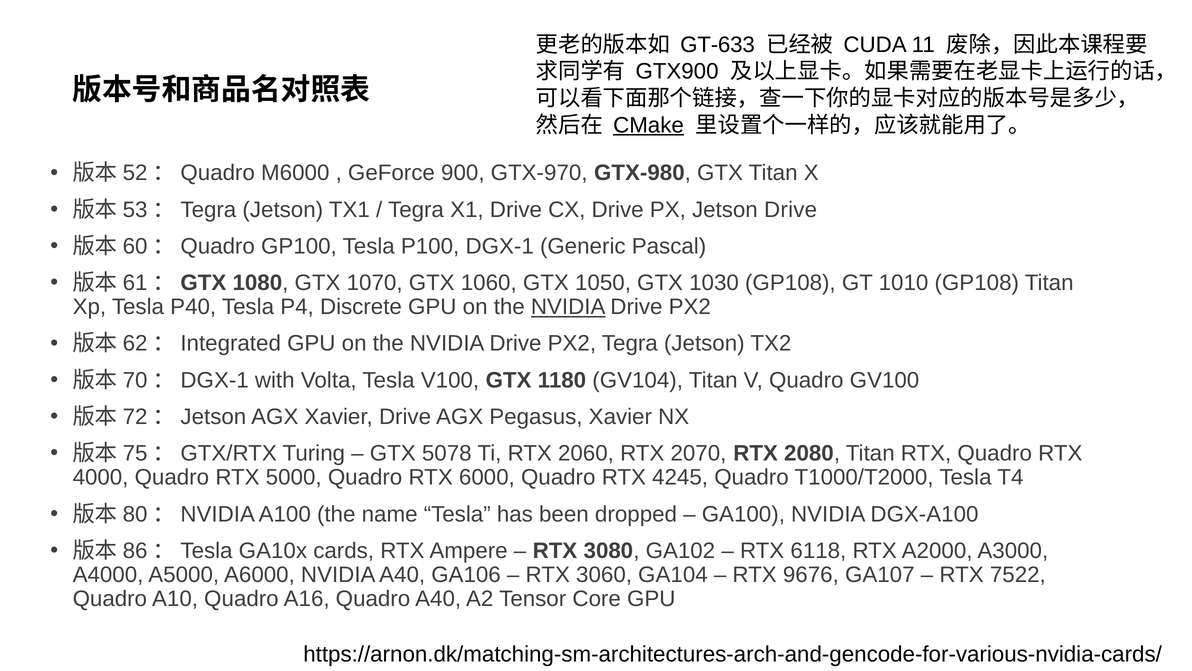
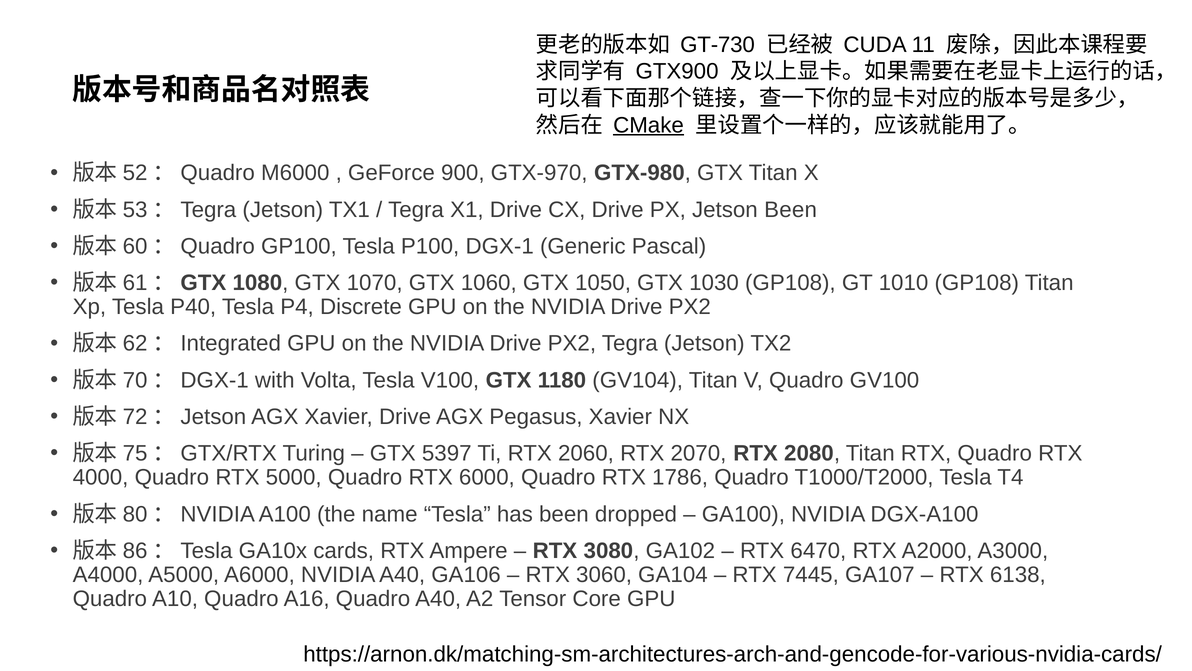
GT-633: GT-633 -> GT-730
Jetson Drive: Drive -> Been
NVIDIA at (568, 307) underline: present -> none
5078: 5078 -> 5397
4245: 4245 -> 1786
6118: 6118 -> 6470
9676: 9676 -> 7445
7522: 7522 -> 6138
